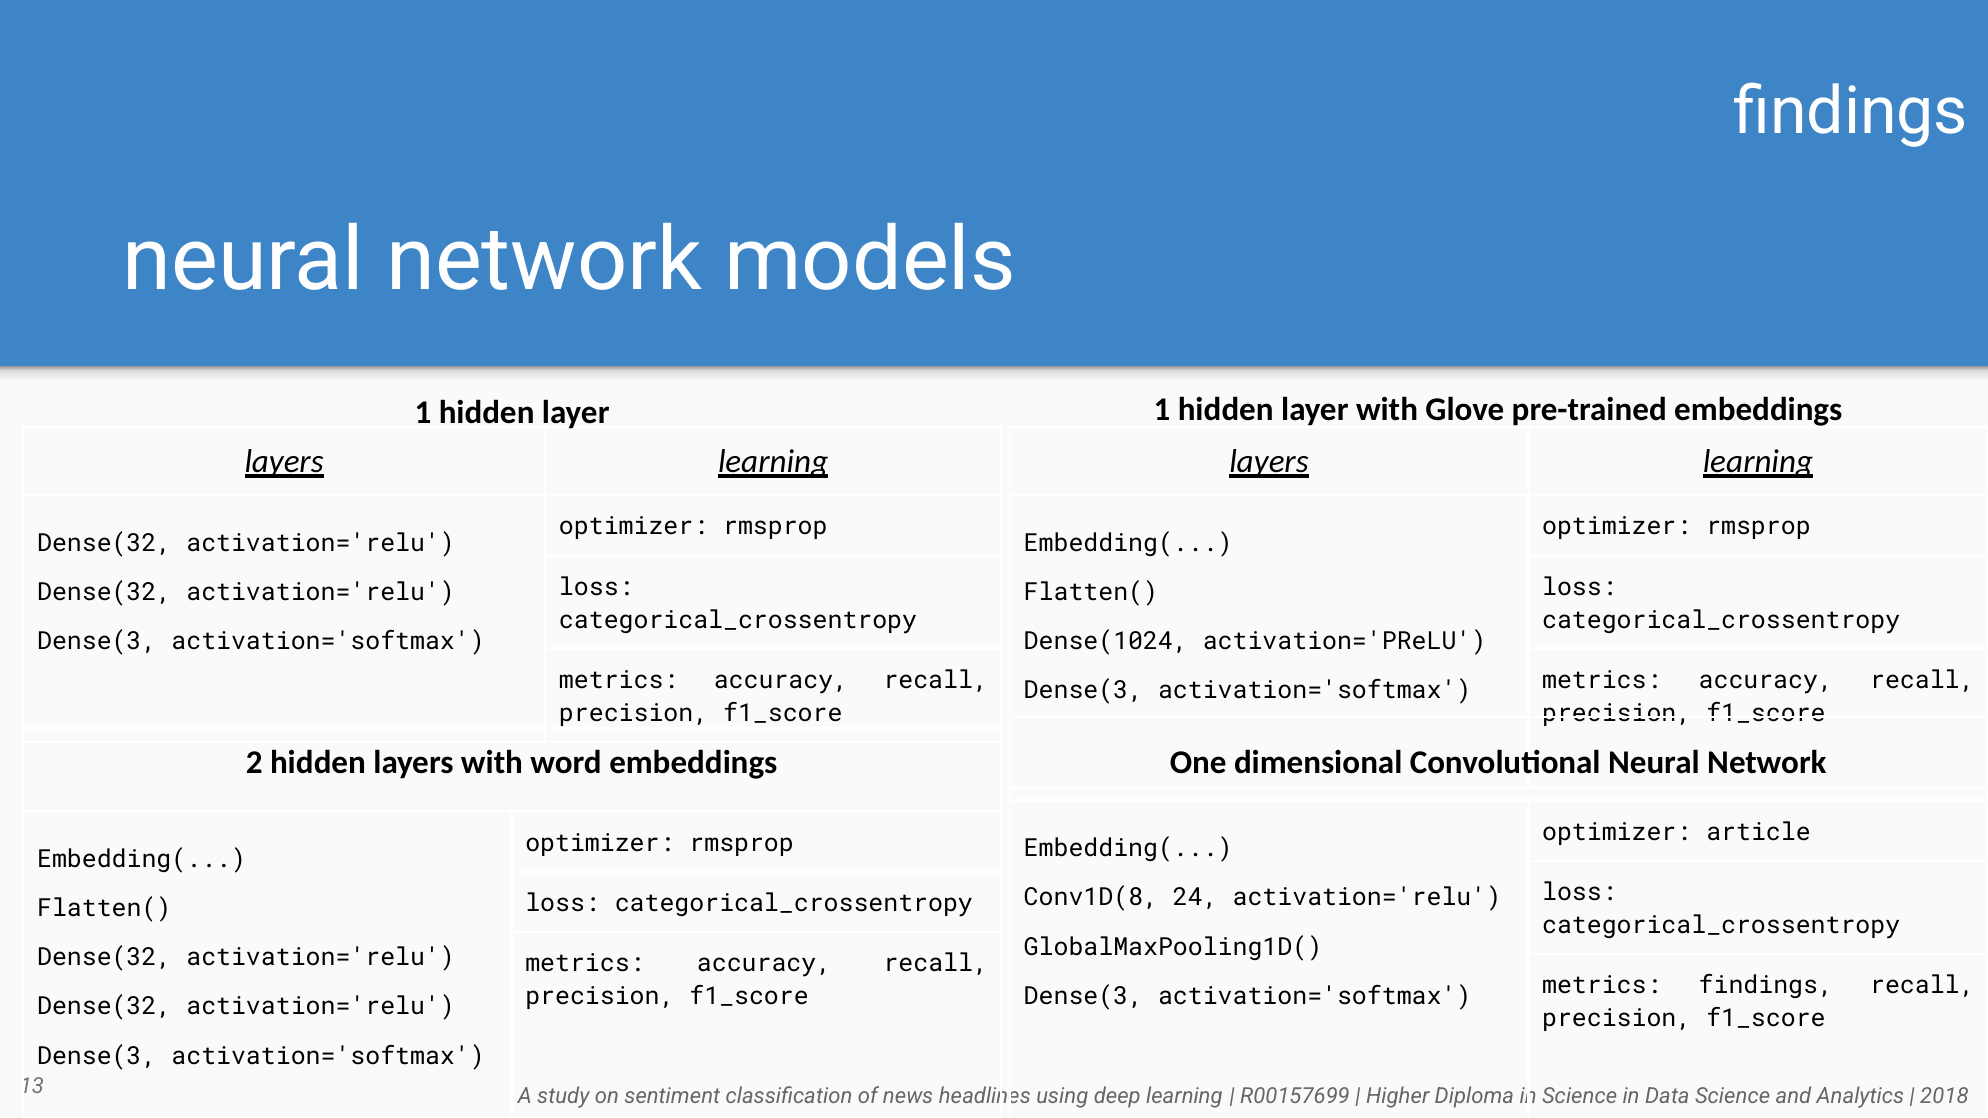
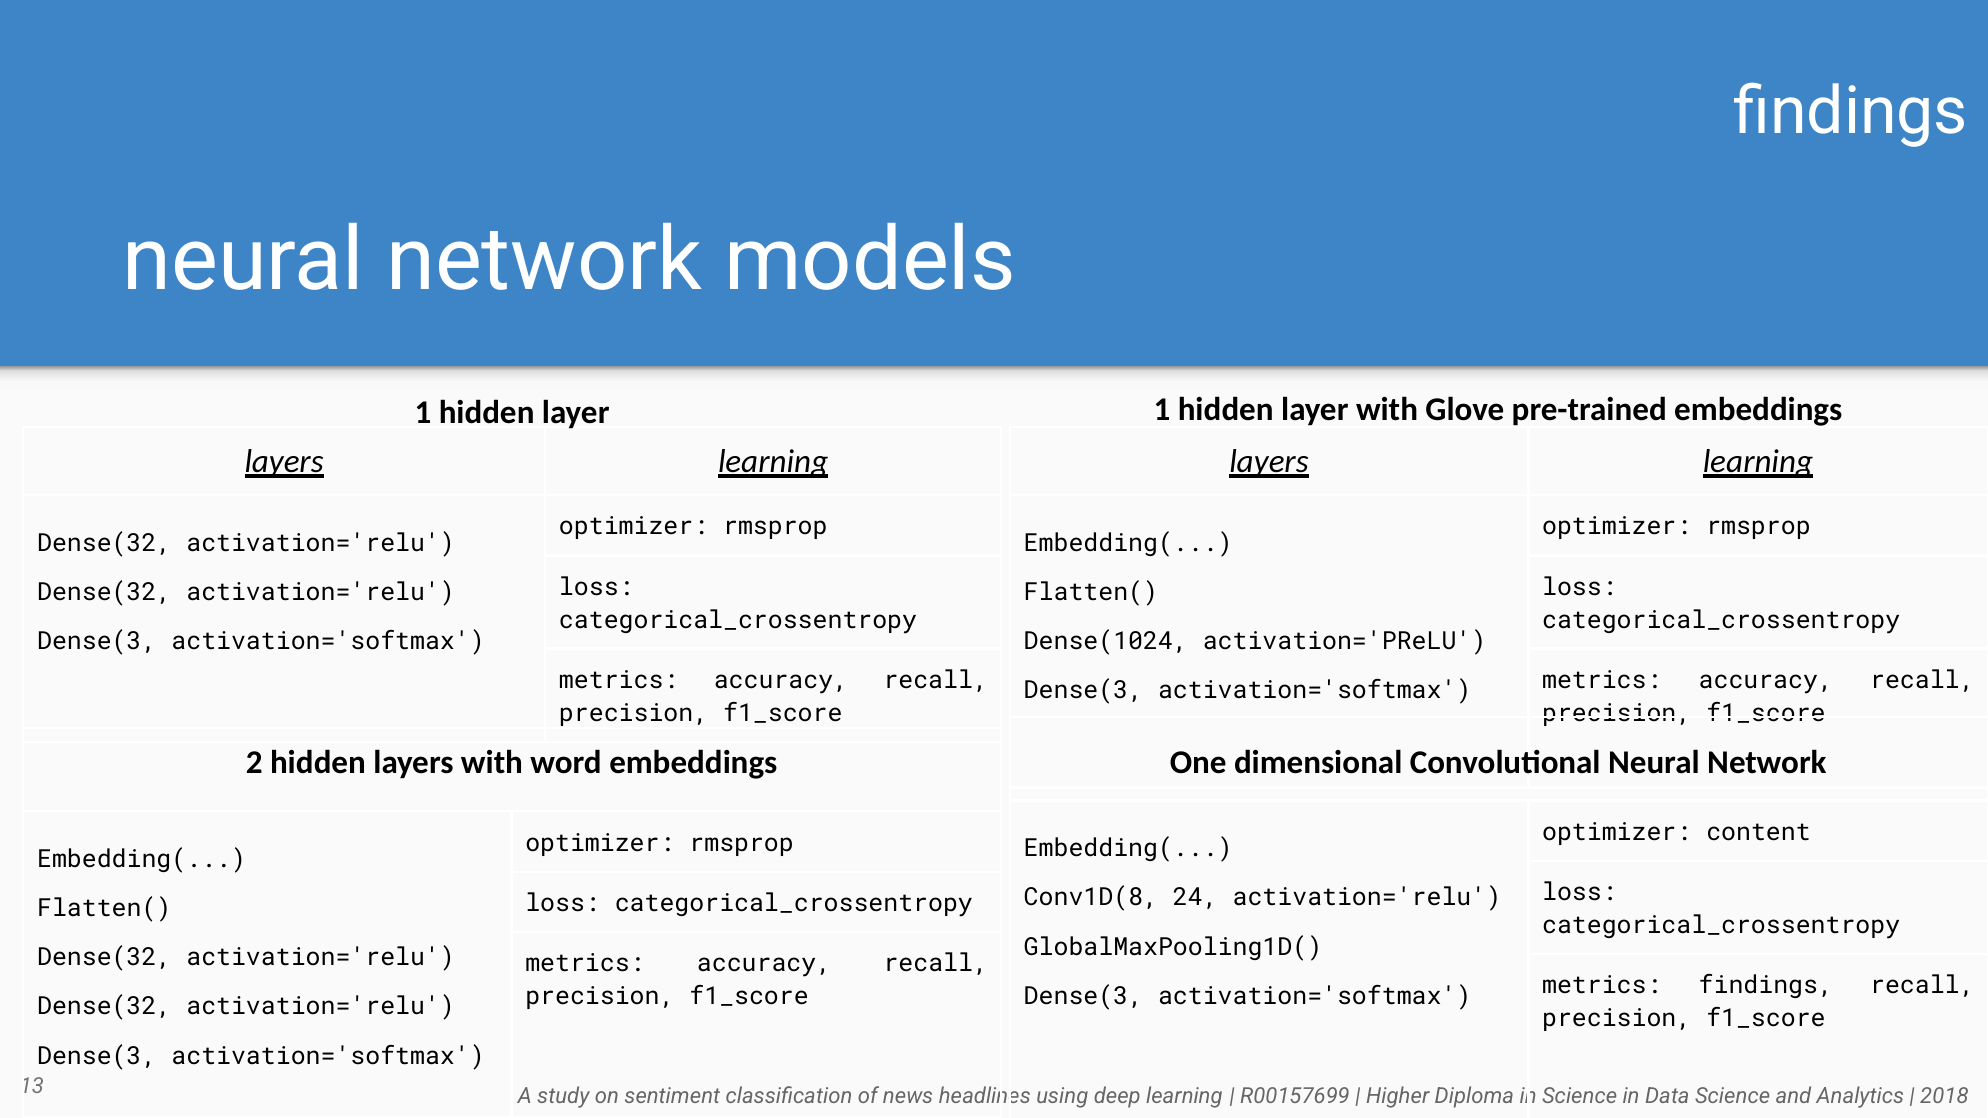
article: article -> content
